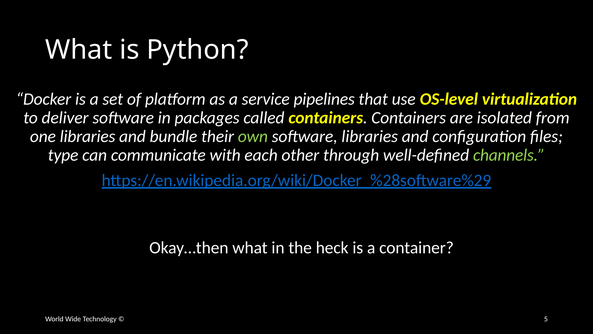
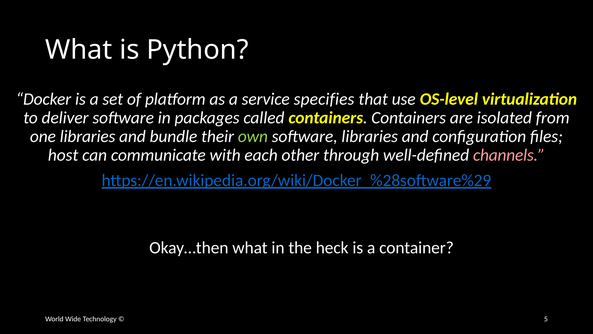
pipelines: pipelines -> specifies
type: type -> host
channels colour: light green -> pink
